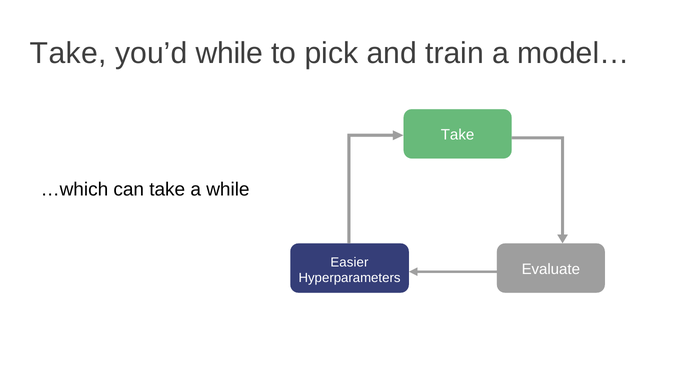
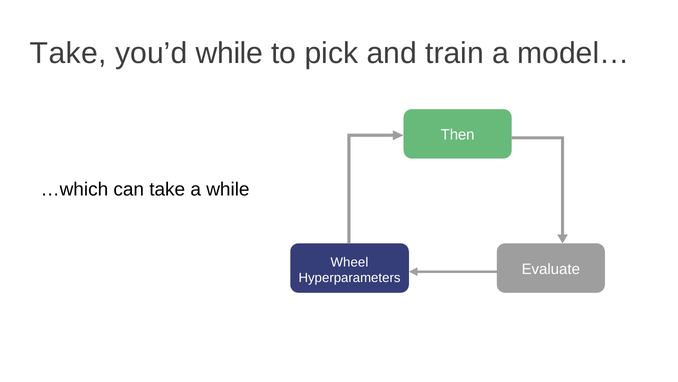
Take at (458, 135): Take -> Then
Easier: Easier -> Wheel
